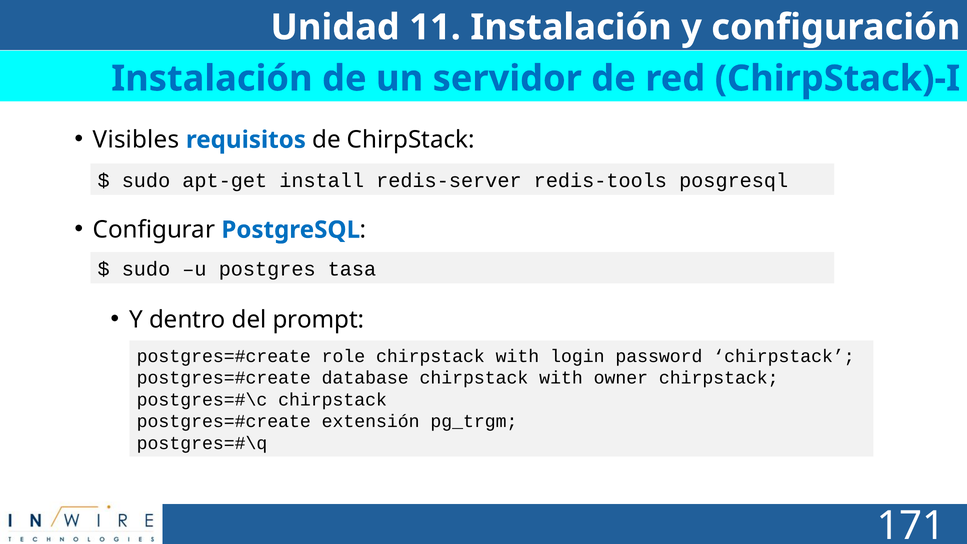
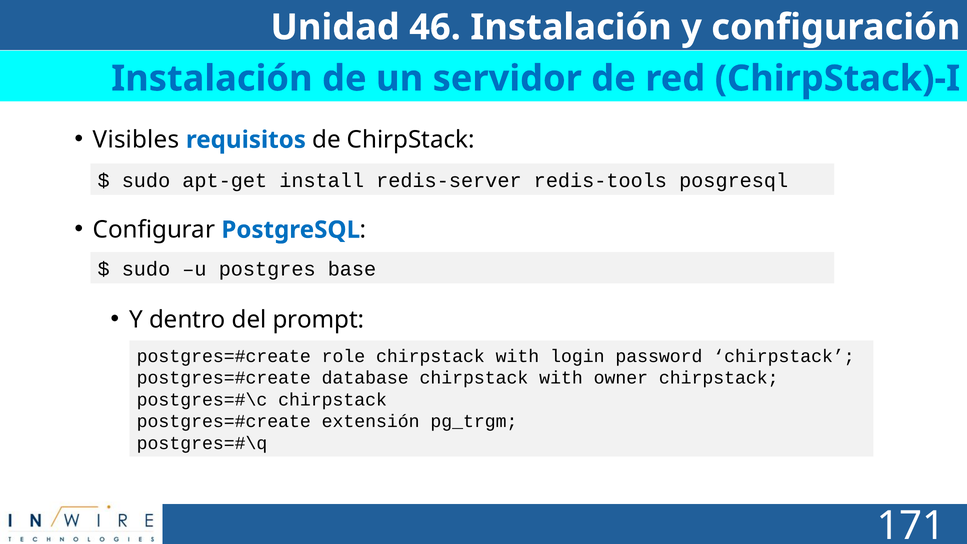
11: 11 -> 46
tasa: tasa -> base
